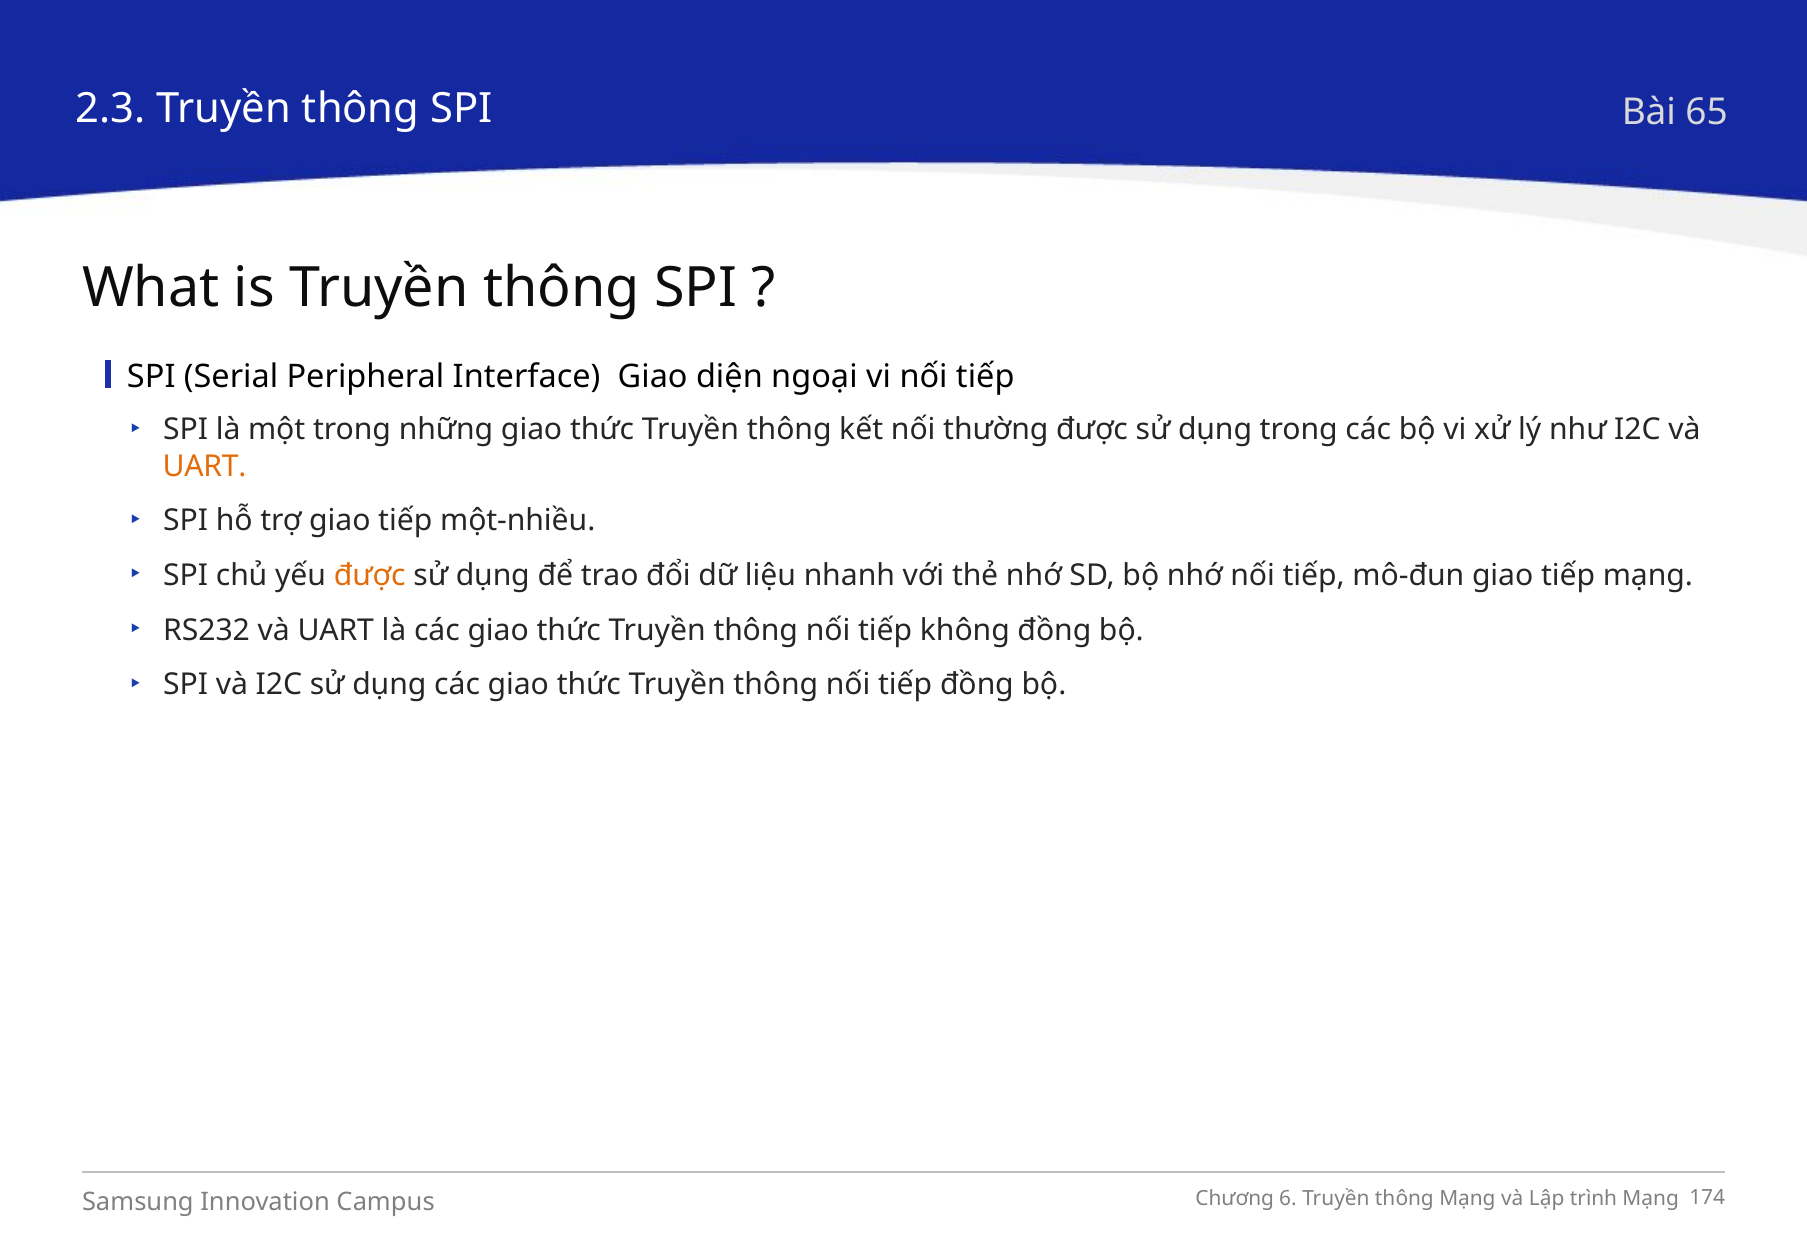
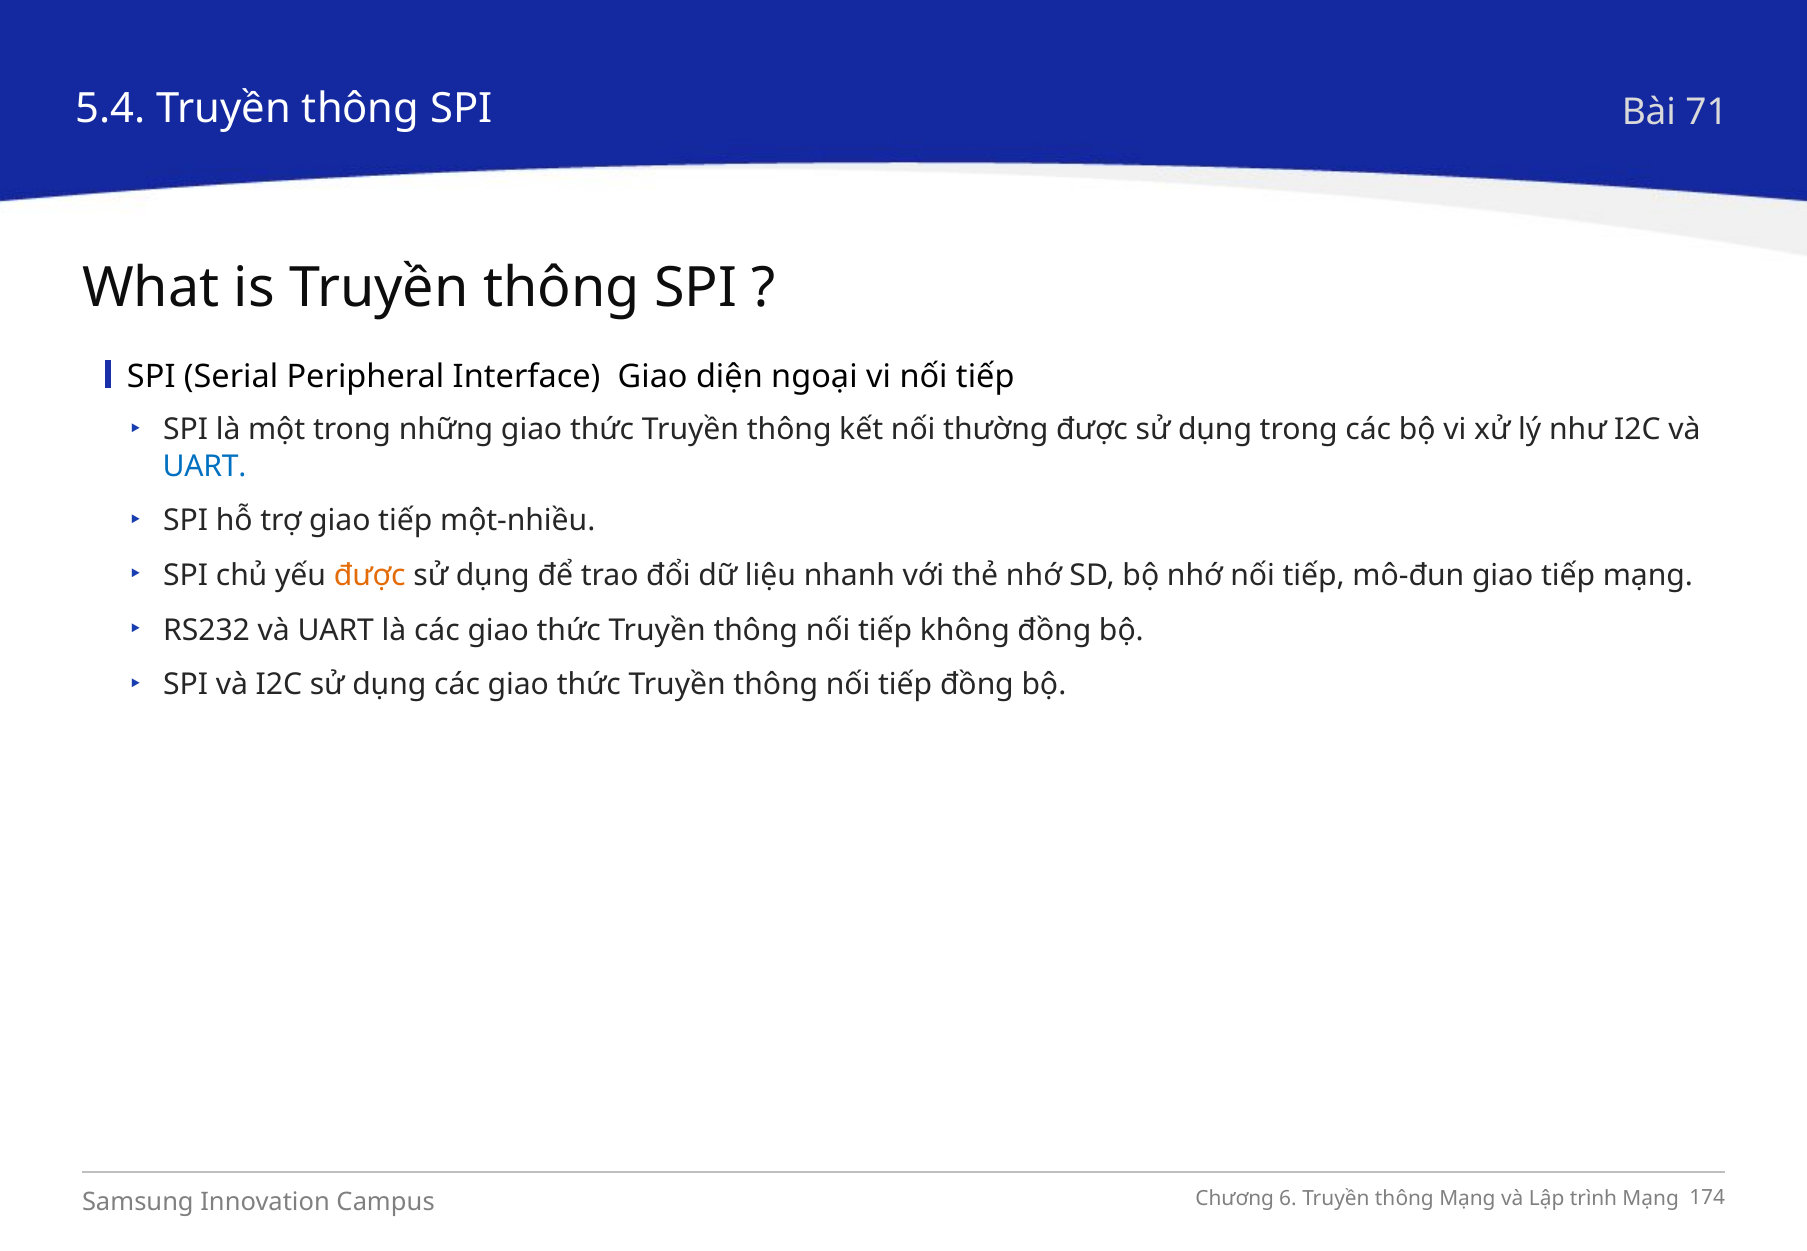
2.3: 2.3 -> 5.4
65: 65 -> 71
UART at (205, 466) colour: orange -> blue
